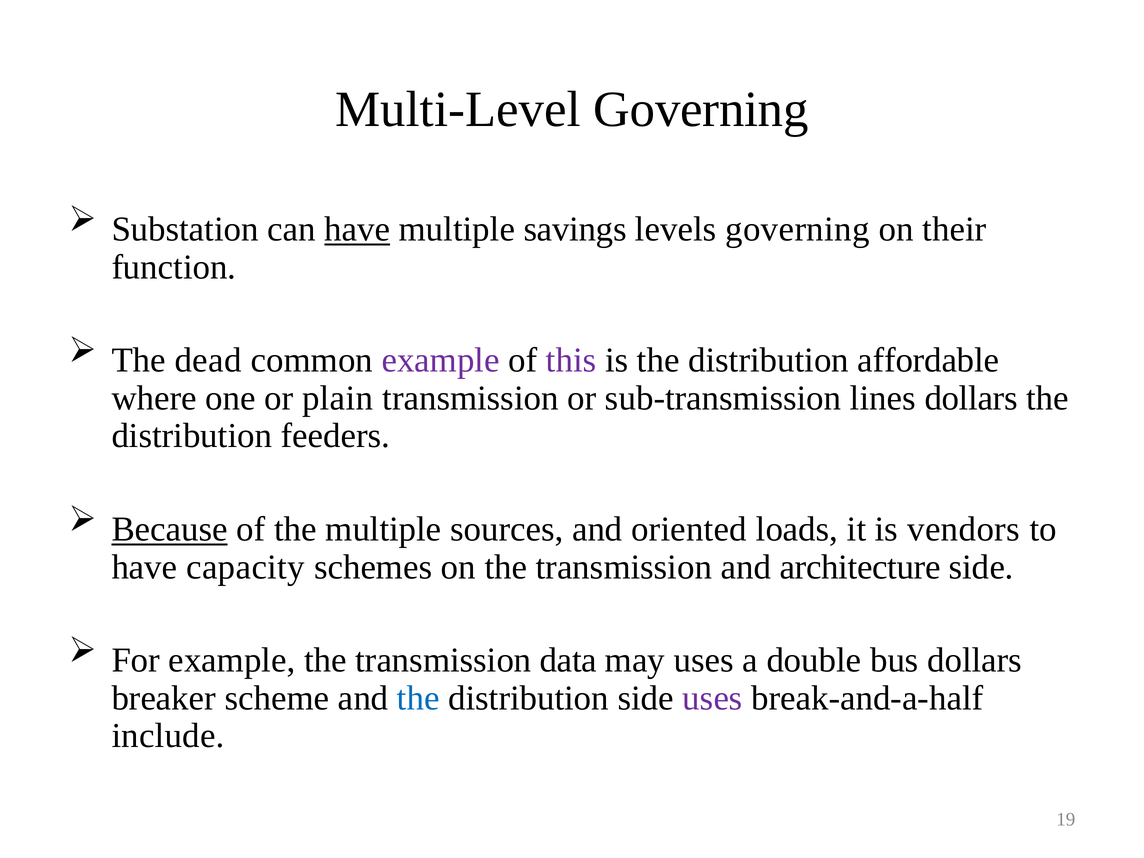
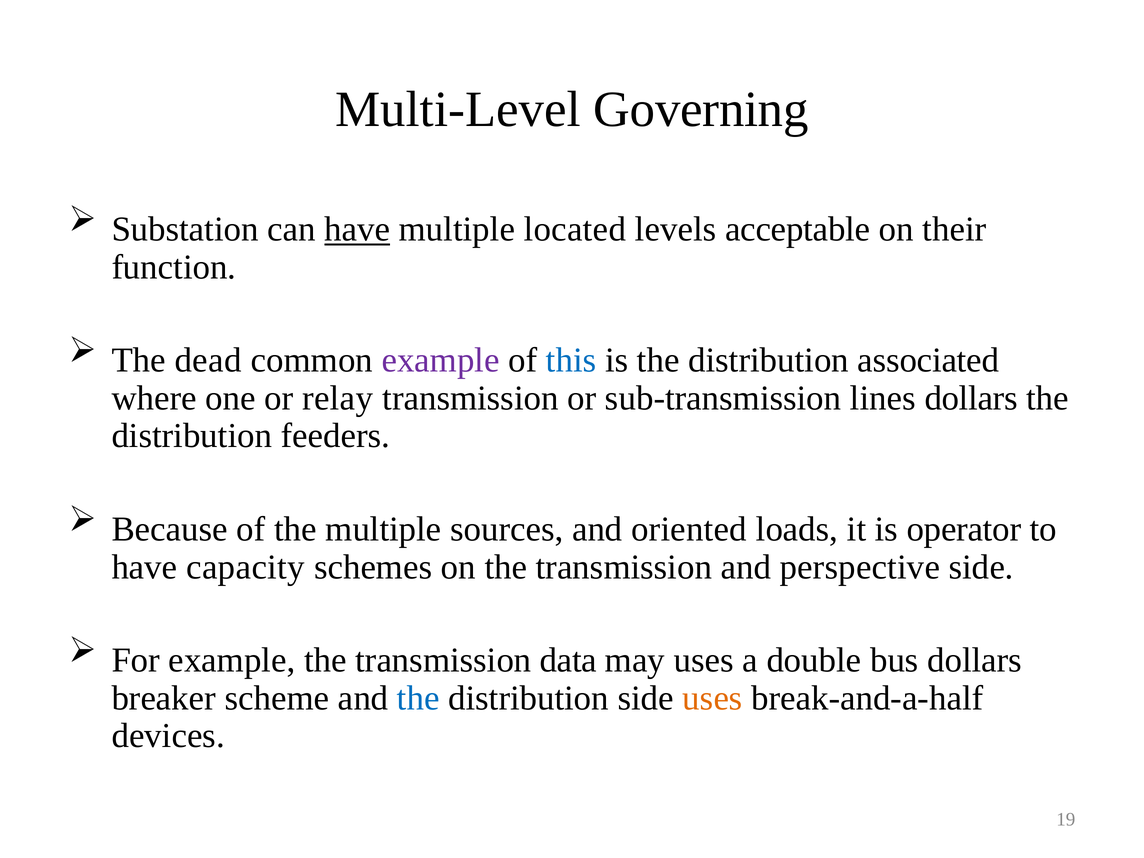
savings: savings -> located
levels governing: governing -> acceptable
this colour: purple -> blue
affordable: affordable -> associated
plain: plain -> relay
Because underline: present -> none
vendors: vendors -> operator
architecture: architecture -> perspective
uses at (713, 698) colour: purple -> orange
include: include -> devices
